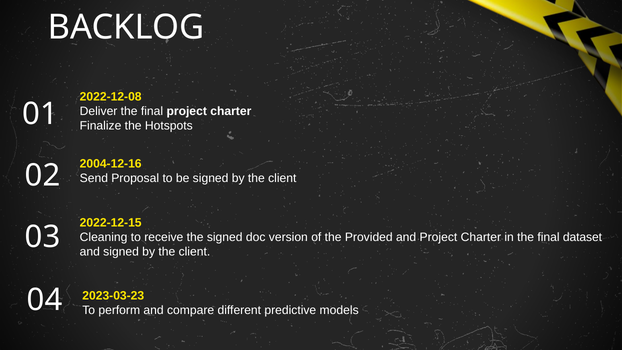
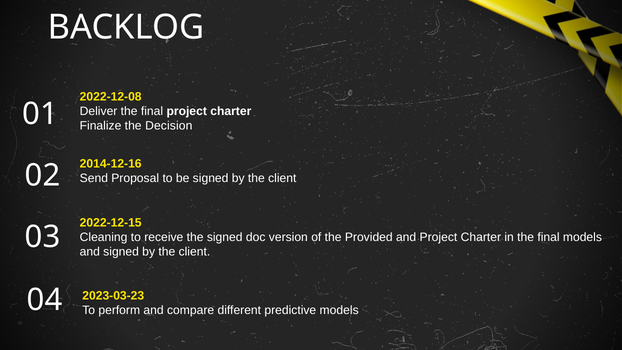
Hotspots: Hotspots -> Decision
2004-12-16: 2004-12-16 -> 2014-12-16
final dataset: dataset -> models
